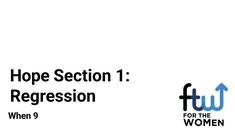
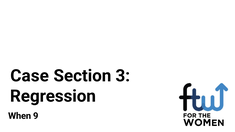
Hope: Hope -> Case
1: 1 -> 3
